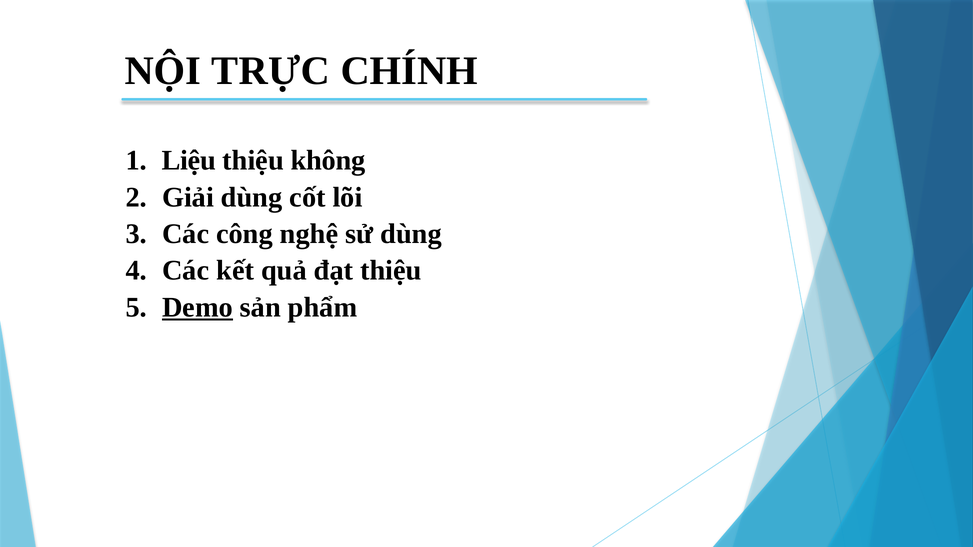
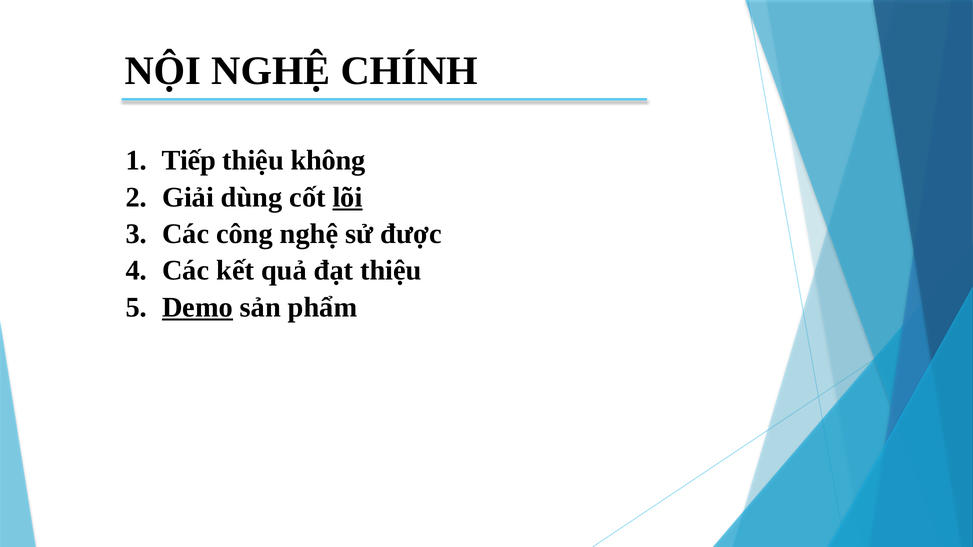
NỘI TRỰC: TRỰC -> NGHỆ
Liệu: Liệu -> Tiếp
lõi underline: none -> present
sử dùng: dùng -> được
